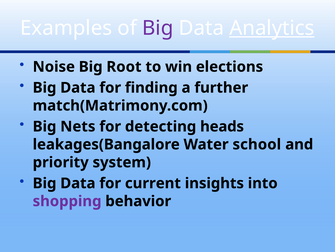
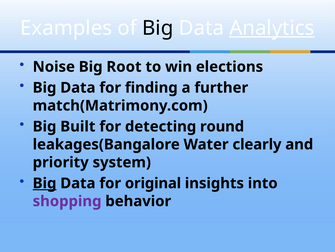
Big at (158, 28) colour: purple -> black
Nets: Nets -> Built
heads: heads -> round
school: school -> clearly
Big at (45, 183) underline: none -> present
current: current -> original
